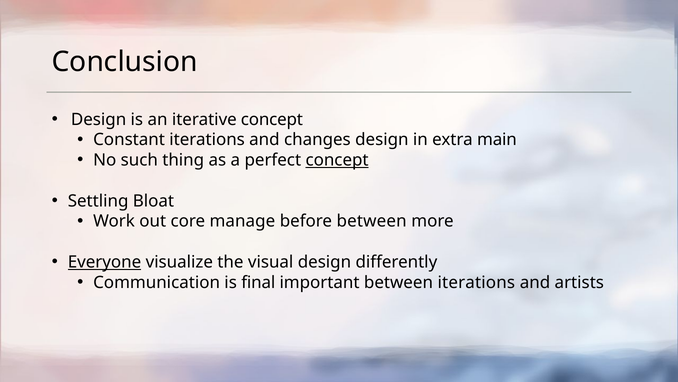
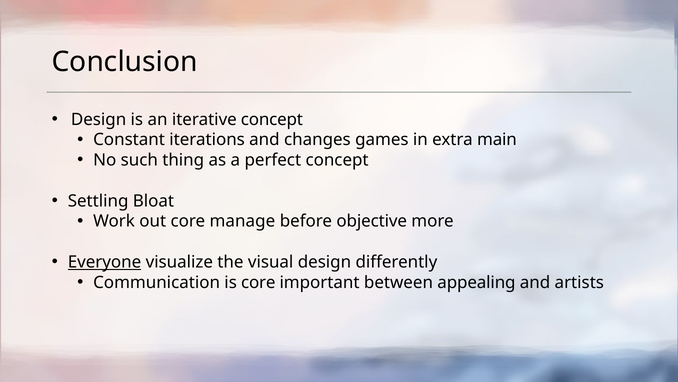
changes design: design -> games
concept at (337, 160) underline: present -> none
before between: between -> objective
is final: final -> core
between iterations: iterations -> appealing
